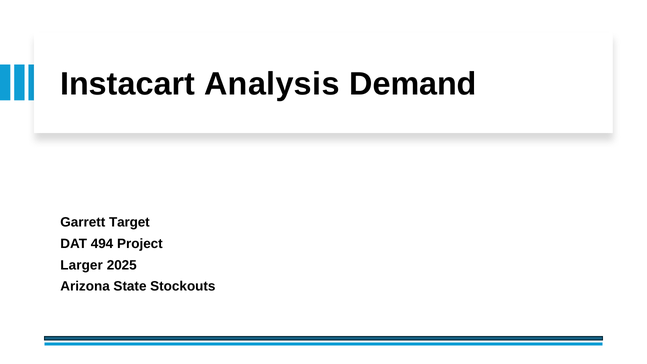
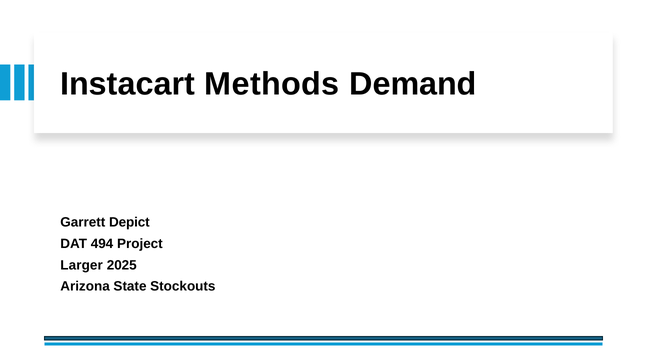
Analysis: Analysis -> Methods
Target: Target -> Depict
